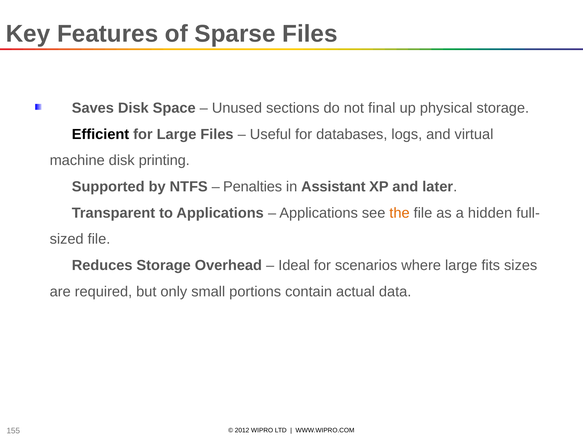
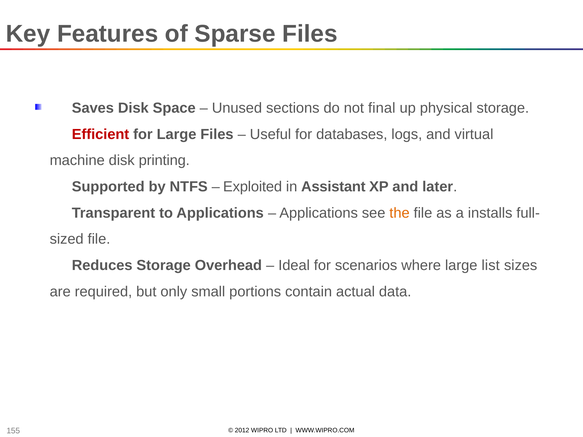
Efficient colour: black -> red
Penalties: Penalties -> Exploited
hidden: hidden -> installs
fits: fits -> list
